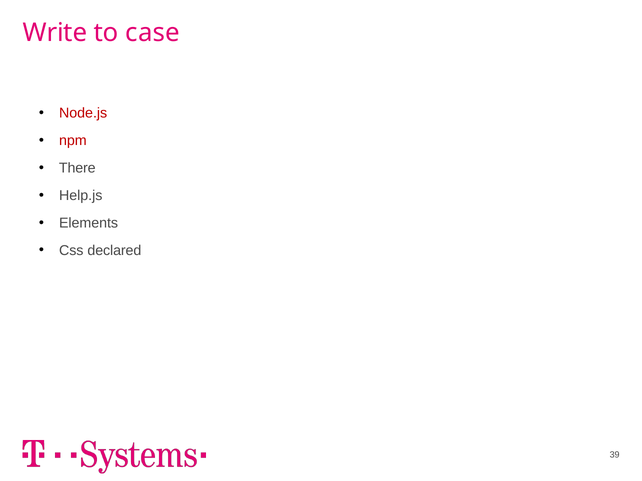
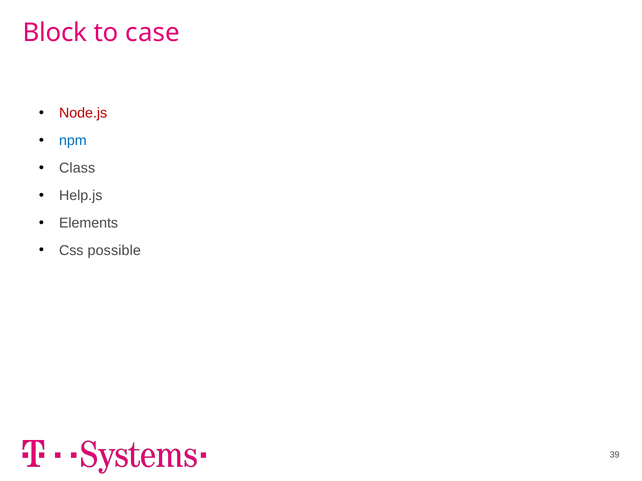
Write: Write -> Block
npm colour: red -> blue
There: There -> Class
declared: declared -> possible
